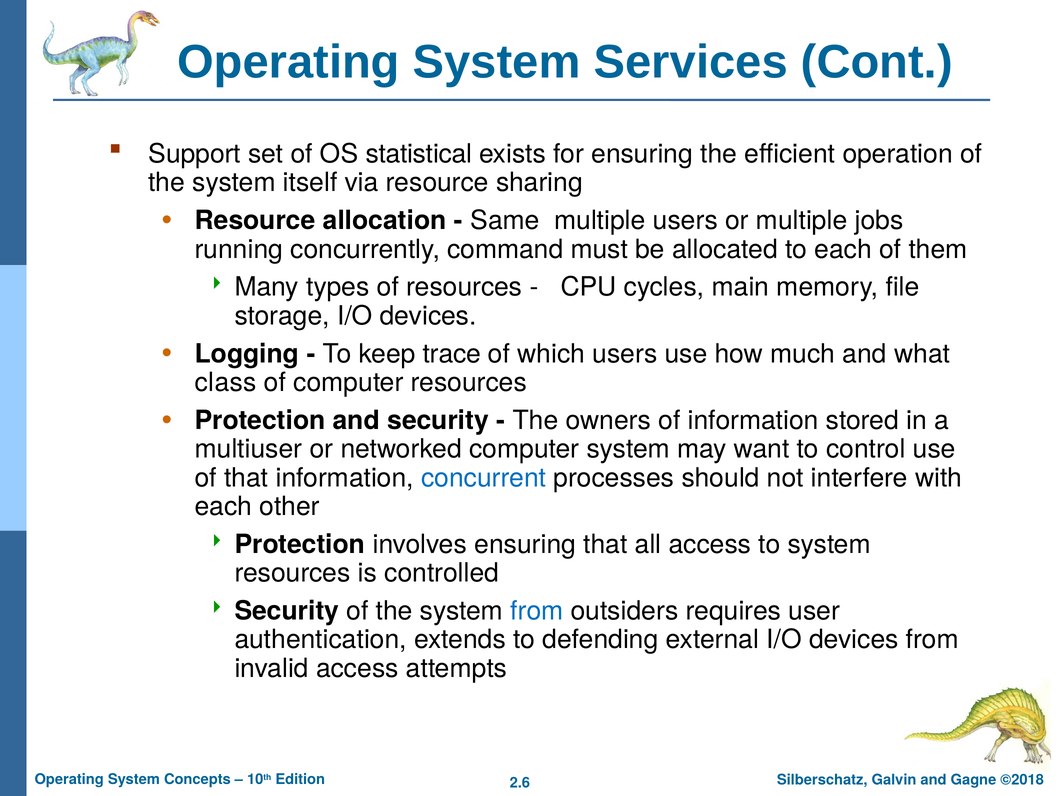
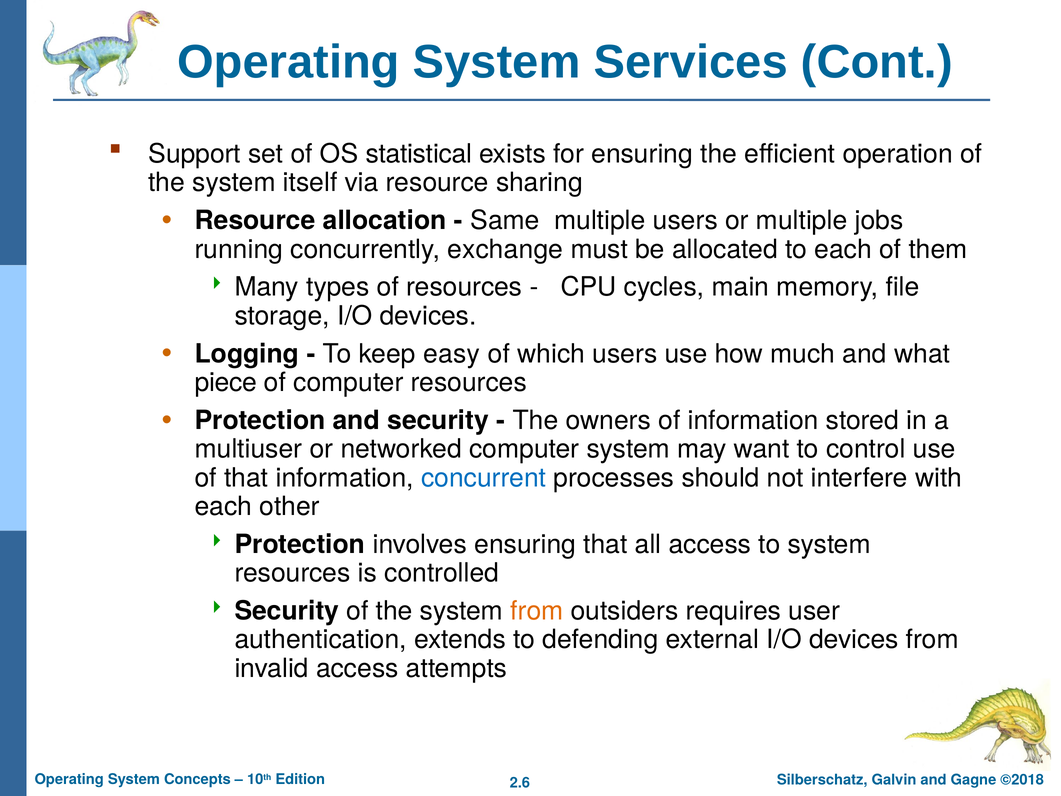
command: command -> exchange
trace: trace -> easy
class: class -> piece
from at (537, 611) colour: blue -> orange
